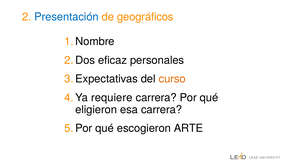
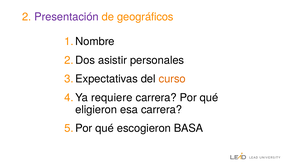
Presentación colour: blue -> purple
eficaz: eficaz -> asistir
ARTE: ARTE -> BASA
